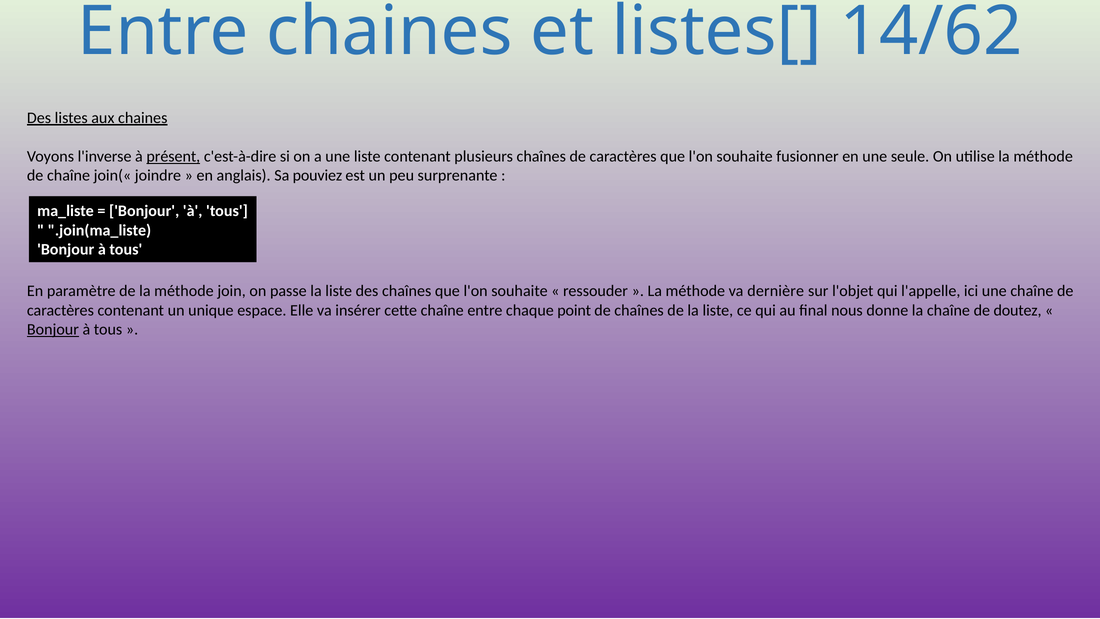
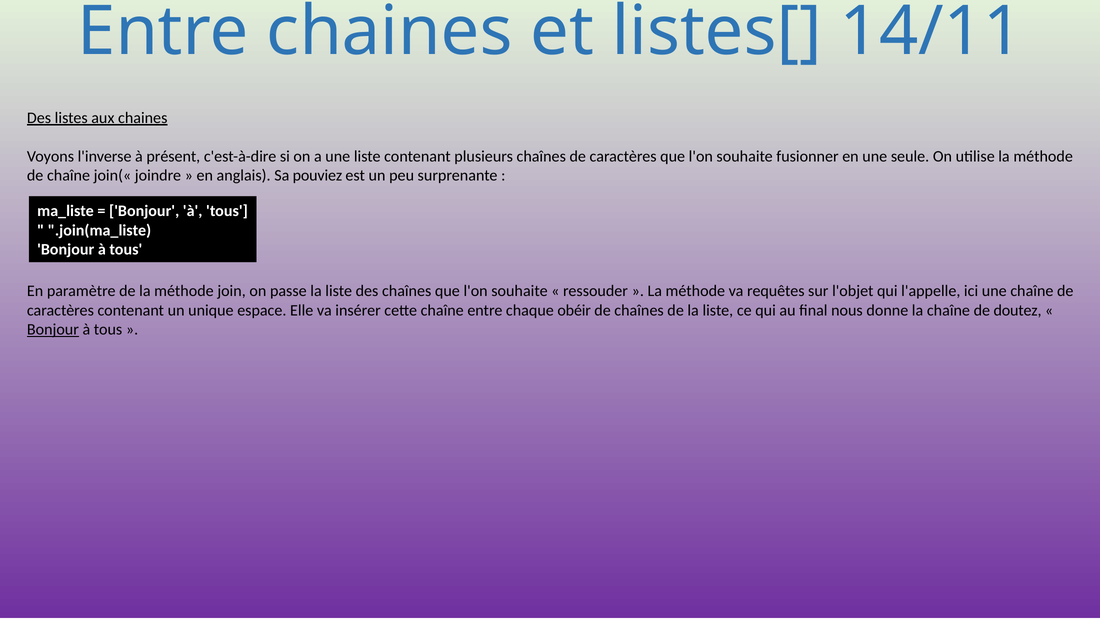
14/62: 14/62 -> 14/11
présent underline: present -> none
dernière: dernière -> requêtes
point: point -> obéir
